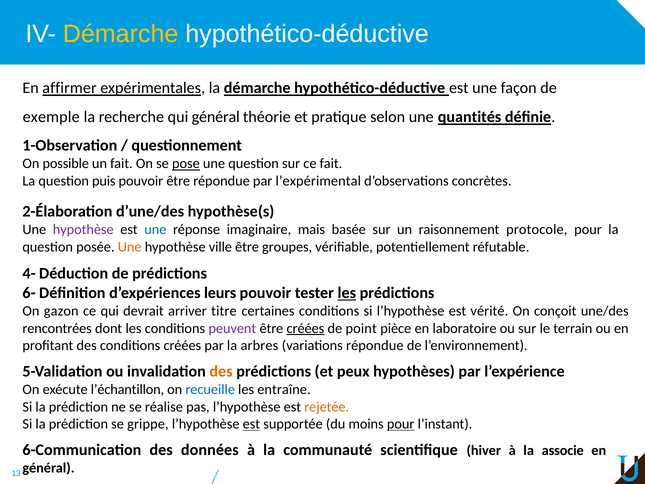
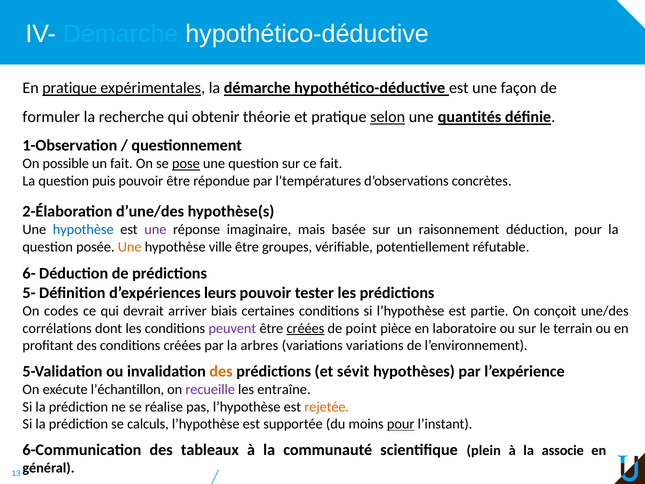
Démarche at (121, 34) colour: yellow -> light blue
En affirmer: affirmer -> pratique
exemple: exemple -> formuler
qui général: général -> obtenir
selon underline: none -> present
l’expérimental: l’expérimental -> l’températures
hypothèse at (83, 230) colour: purple -> blue
une at (155, 230) colour: blue -> purple
raisonnement protocole: protocole -> déduction
4-: 4- -> 6-
6-: 6- -> 5-
les at (347, 293) underline: present -> none
gazon: gazon -> codes
titre: titre -> biais
vérité: vérité -> partie
rencontrées: rencontrées -> corrélations
variations répondue: répondue -> variations
peux: peux -> sévit
recueille colour: blue -> purple
grippe: grippe -> calculs
est at (251, 424) underline: present -> none
données: données -> tableaux
hiver: hiver -> plein
